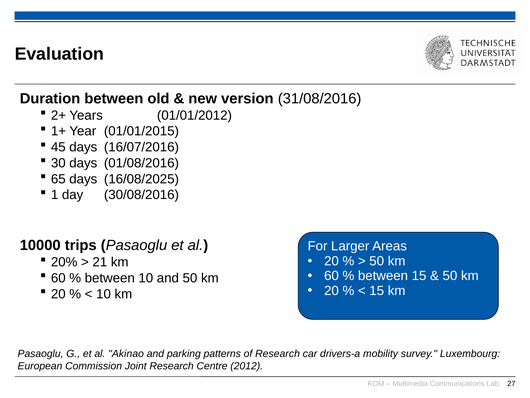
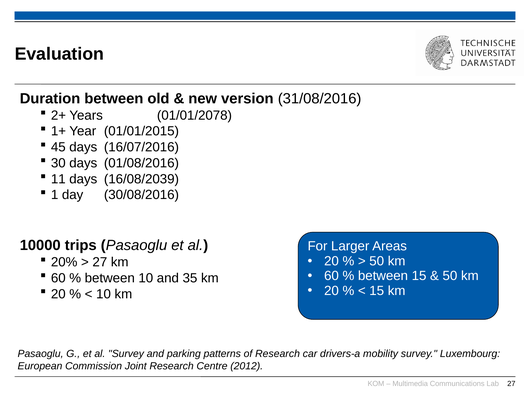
01/01/2012: 01/01/2012 -> 01/01/2078
65: 65 -> 11
16/08/2025: 16/08/2025 -> 16/08/2039
21 at (100, 262): 21 -> 27
and 50: 50 -> 35
al Akinao: Akinao -> Survey
